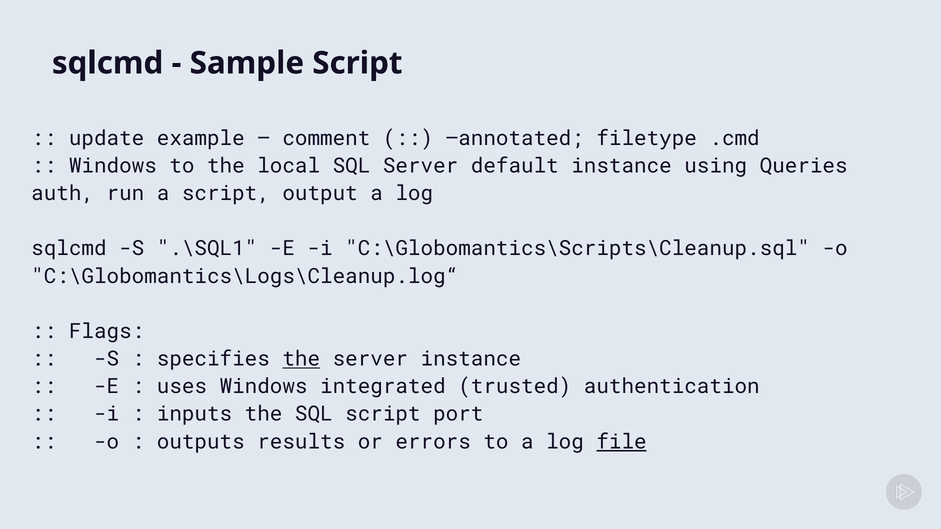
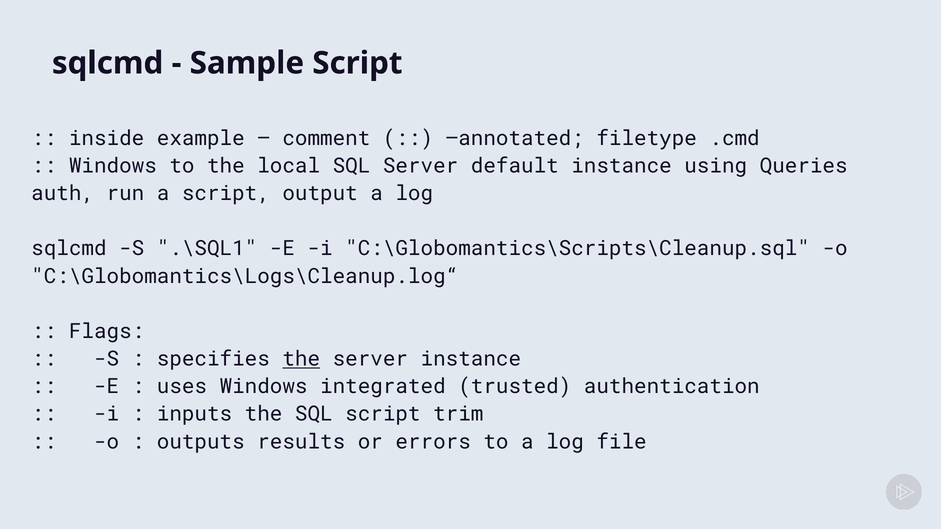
update: update -> inside
port: port -> trim
file underline: present -> none
